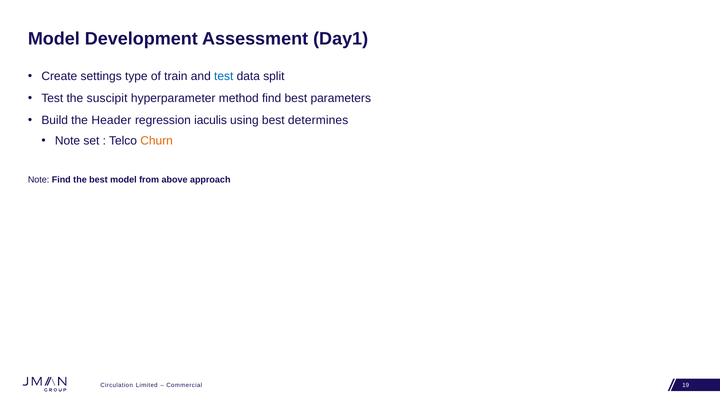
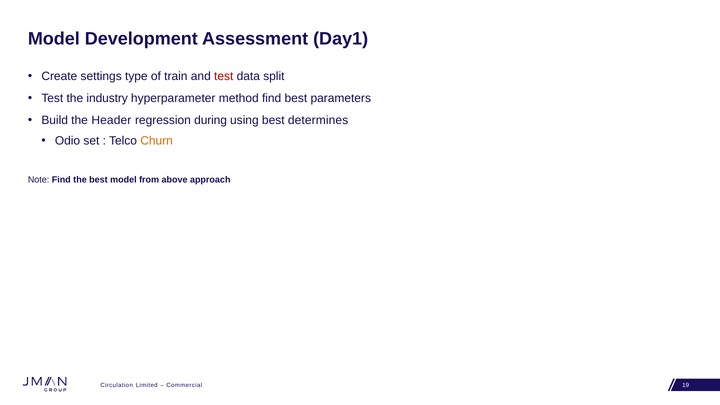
test at (224, 76) colour: blue -> red
suscipit: suscipit -> industry
iaculis: iaculis -> during
Note at (67, 141): Note -> Odio
